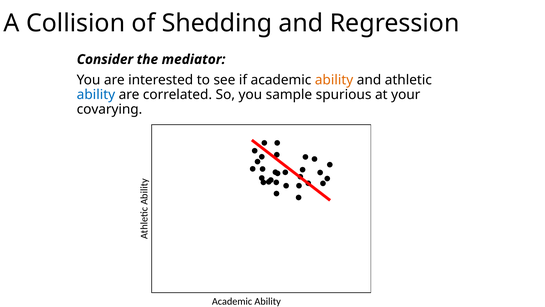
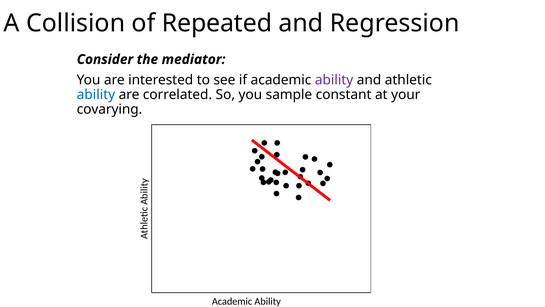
Shedding: Shedding -> Repeated
ability at (334, 80) colour: orange -> purple
spurious: spurious -> constant
